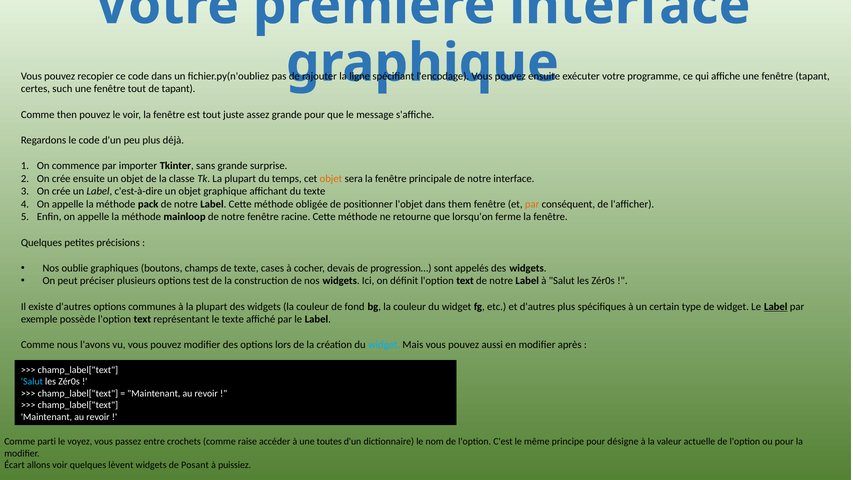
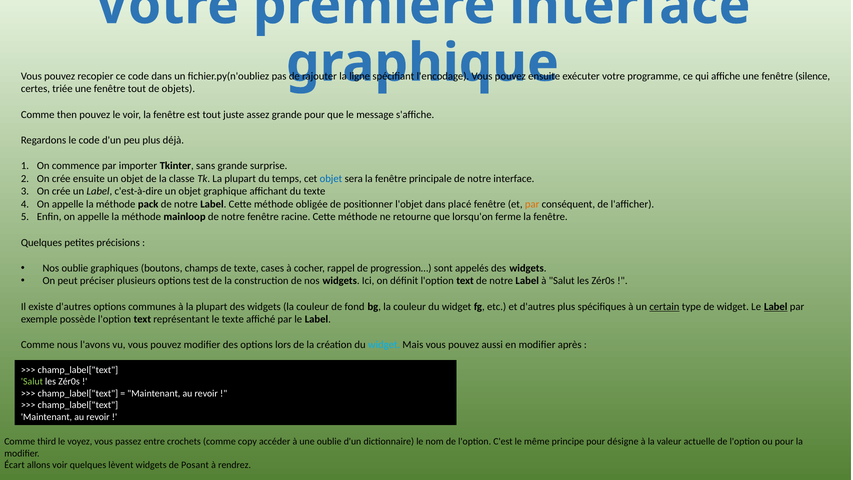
fenêtre tapant: tapant -> silence
such: such -> triée
de tapant: tapant -> objets
objet at (331, 179) colour: orange -> blue
them: them -> placé
devais: devais -> rappel
certain underline: none -> present
Salut at (32, 381) colour: light blue -> light green
parti: parti -> third
raise: raise -> copy
une toutes: toutes -> oublie
puissiez: puissiez -> rendrez
